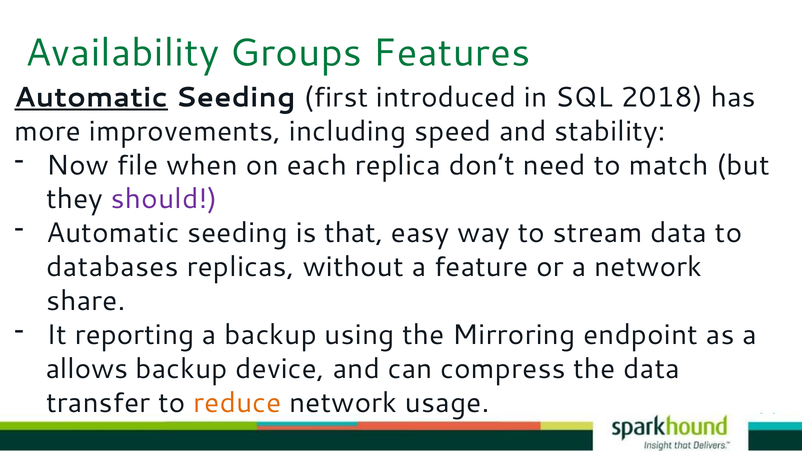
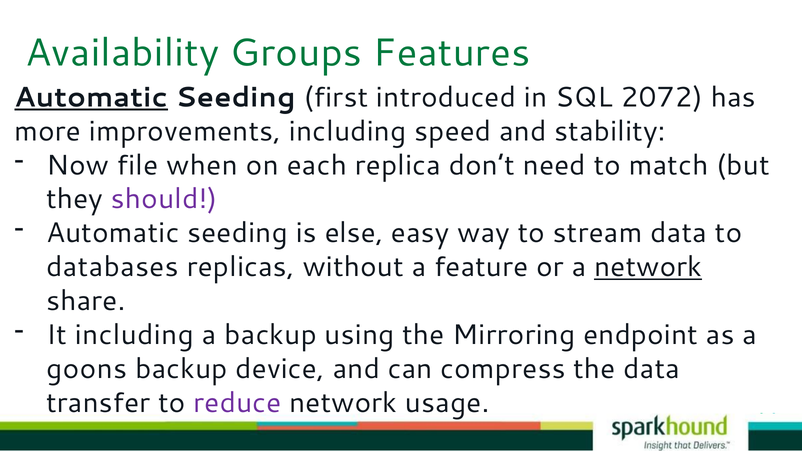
2018: 2018 -> 2072
that: that -> else
network at (648, 267) underline: none -> present
It reporting: reporting -> including
allows: allows -> goons
reduce colour: orange -> purple
